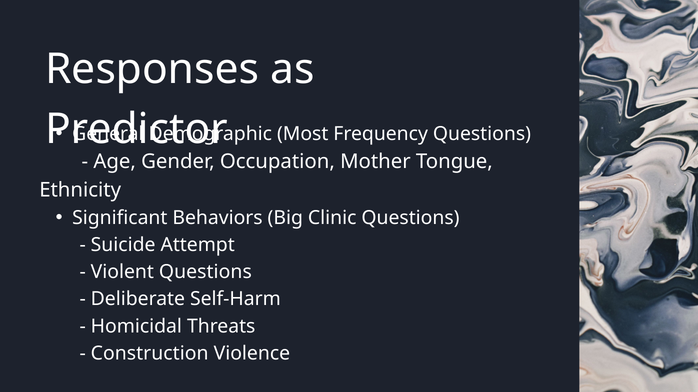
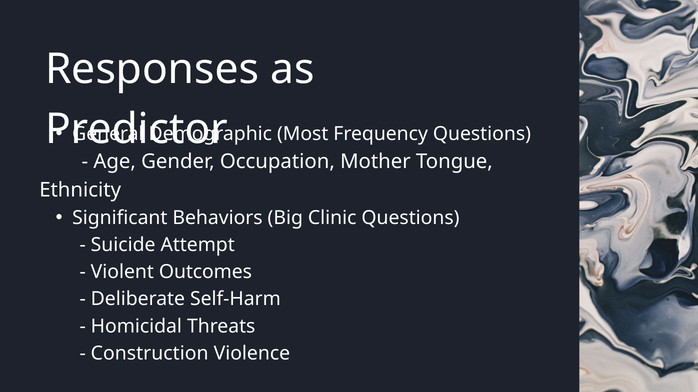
Violent Questions: Questions -> Outcomes
